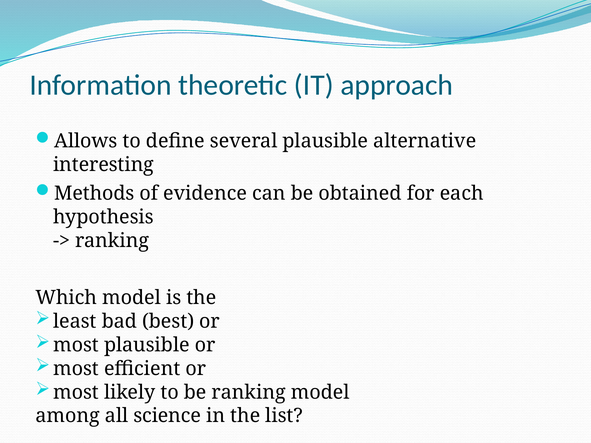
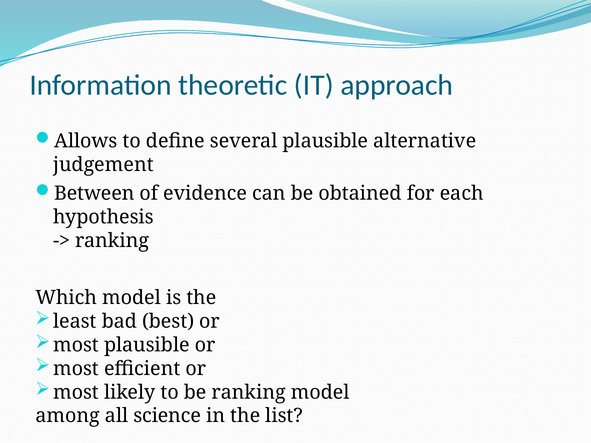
interesting: interesting -> judgement
Methods: Methods -> Between
